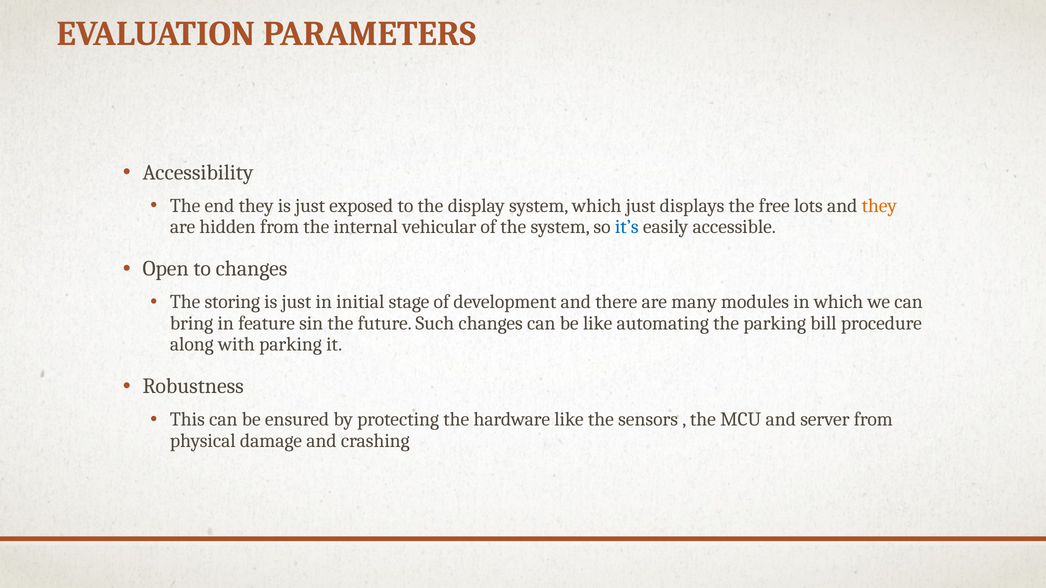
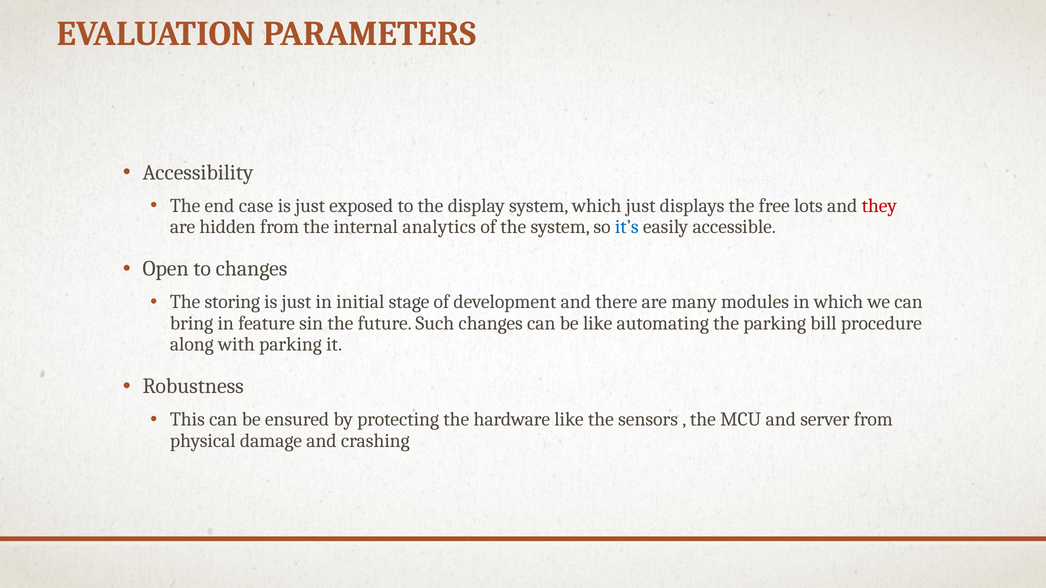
end they: they -> case
they at (879, 206) colour: orange -> red
vehicular: vehicular -> analytics
